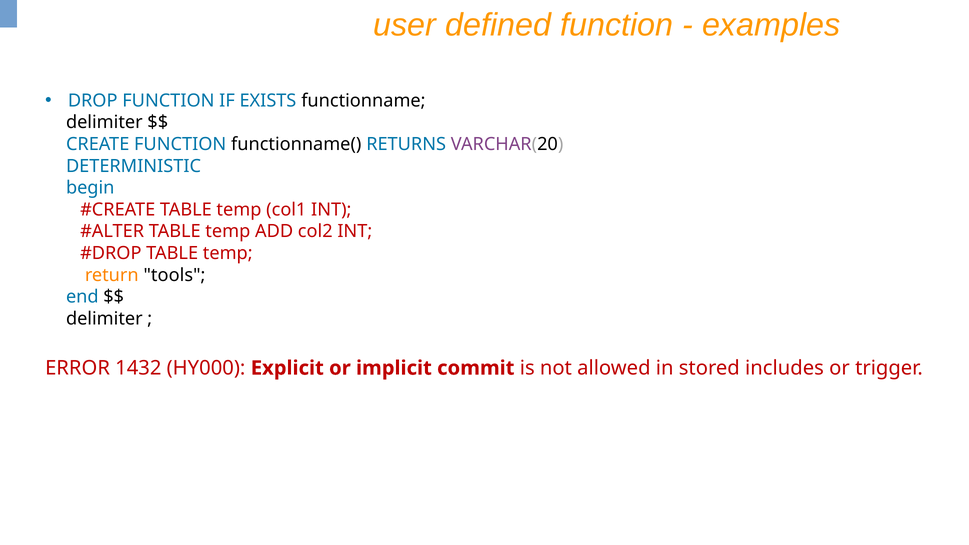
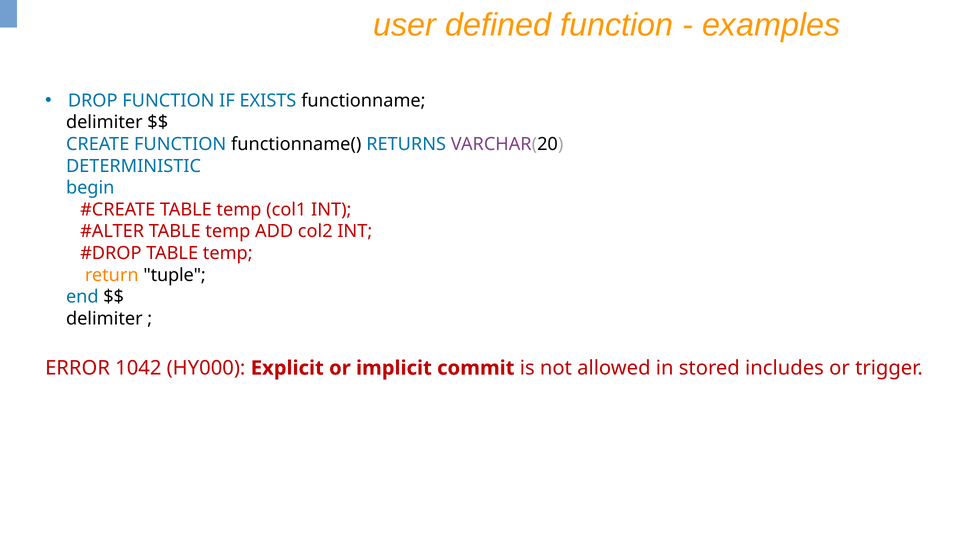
tools: tools -> tuple
1432: 1432 -> 1042
